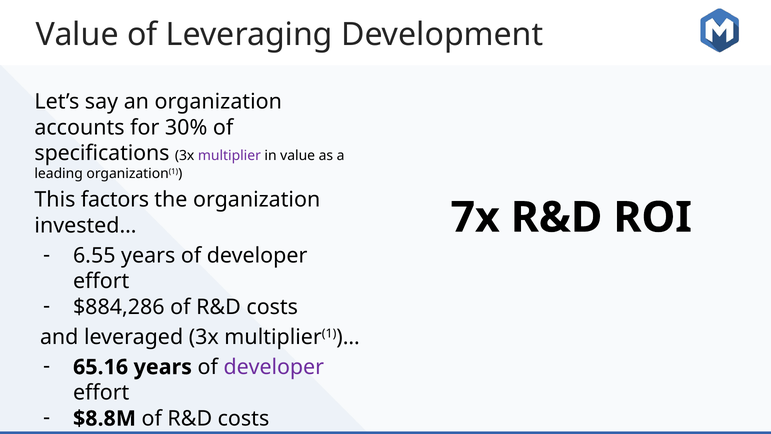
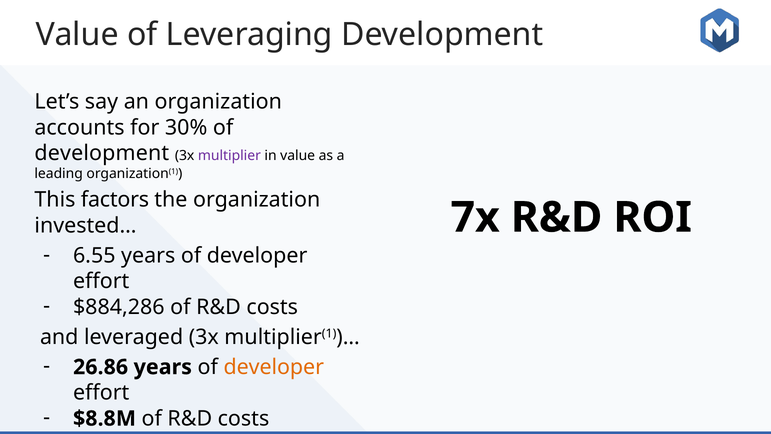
specifications at (102, 153): specifications -> development
65.16: 65.16 -> 26.86
developer at (274, 367) colour: purple -> orange
